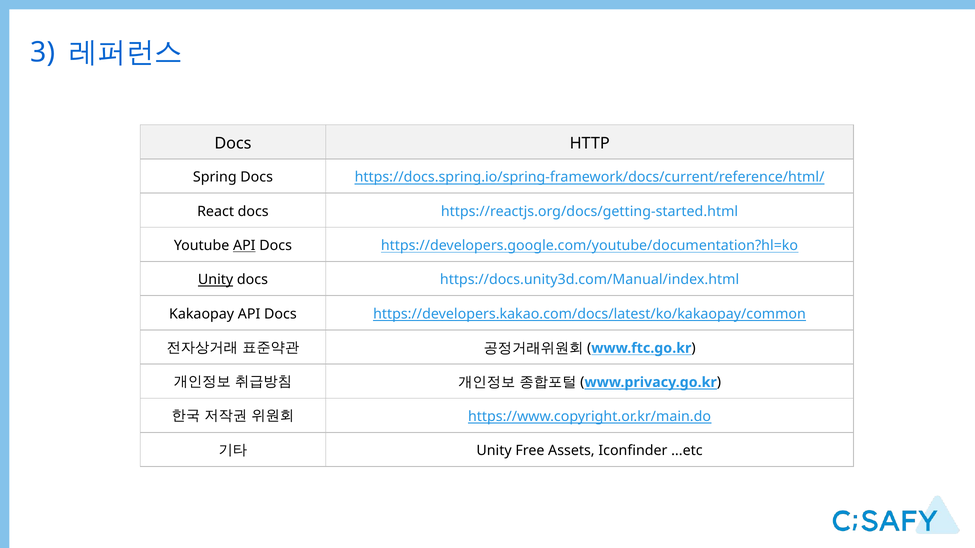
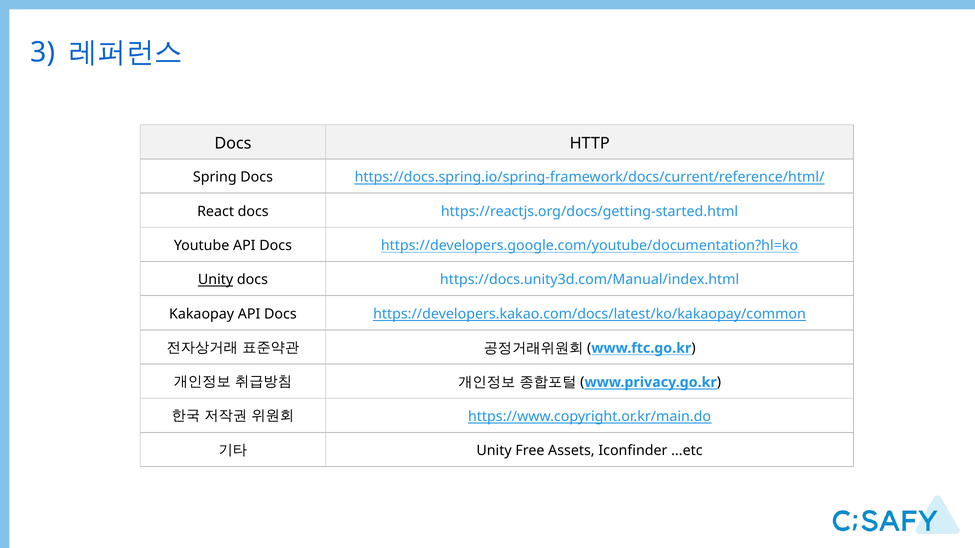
API at (244, 246) underline: present -> none
